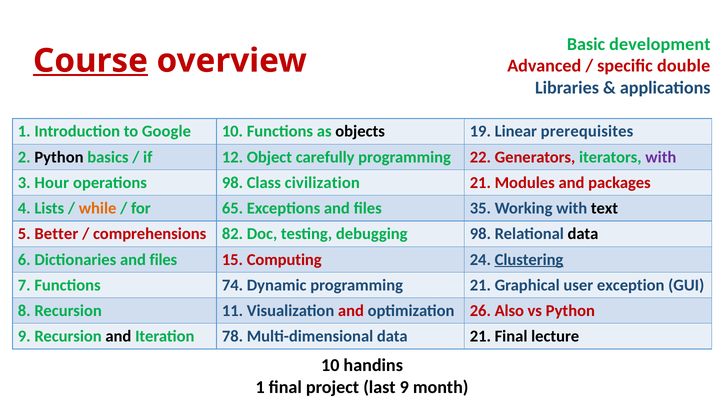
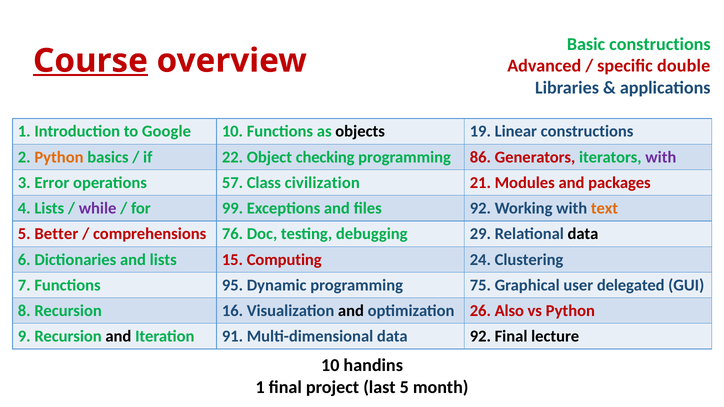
Basic development: development -> constructions
Linear prerequisites: prerequisites -> constructions
Python at (59, 157) colour: black -> orange
12: 12 -> 22
carefully: carefully -> checking
22: 22 -> 86
Hour: Hour -> Error
operations 98: 98 -> 57
while colour: orange -> purple
65: 65 -> 99
files 35: 35 -> 92
text colour: black -> orange
82: 82 -> 76
debugging 98: 98 -> 29
Dictionaries and files: files -> lists
Clustering underline: present -> none
74: 74 -> 95
programming 21: 21 -> 75
exception: exception -> delegated
11: 11 -> 16
and at (351, 311) colour: red -> black
78: 78 -> 91
data 21: 21 -> 92
last 9: 9 -> 5
